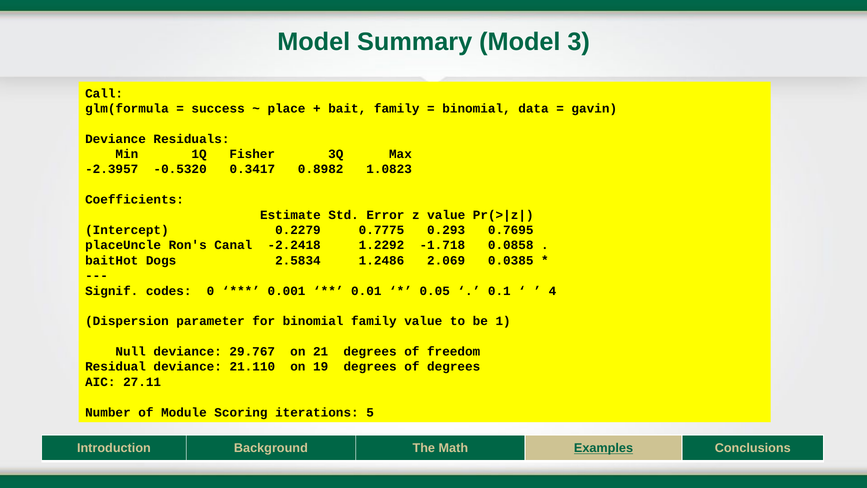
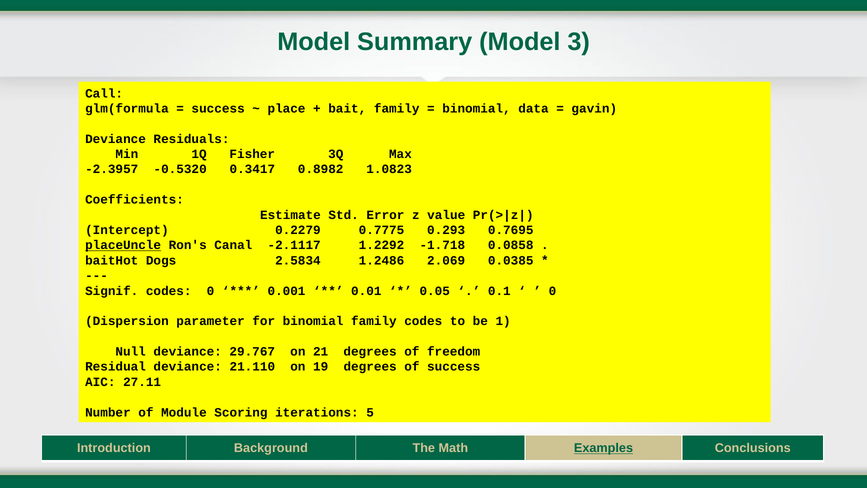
placeUncle underline: none -> present
-2.2418: -2.2418 -> -2.1117
4 at (552, 291): 4 -> 0
family value: value -> codes
of degrees: degrees -> success
